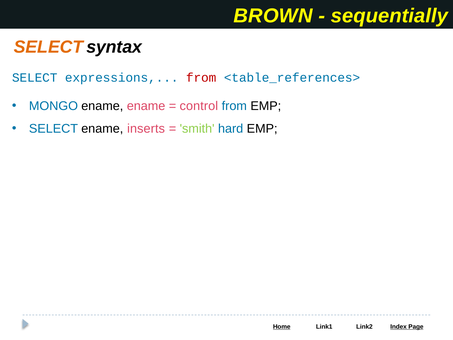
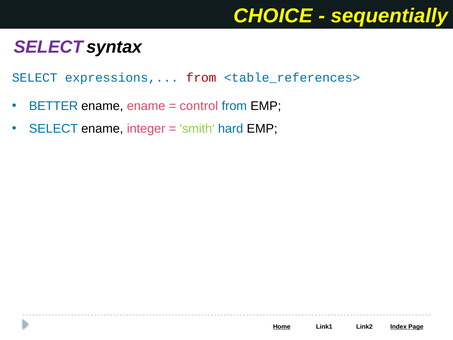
BROWN: BROWN -> CHOICE
SELECT at (49, 47) colour: orange -> purple
MONGO: MONGO -> BETTER
inserts: inserts -> integer
